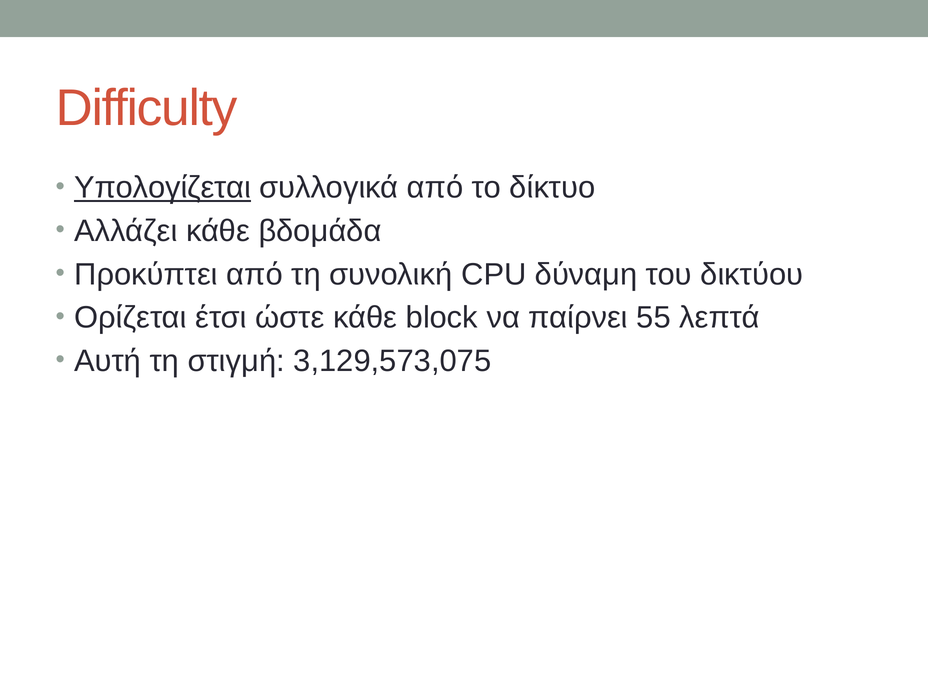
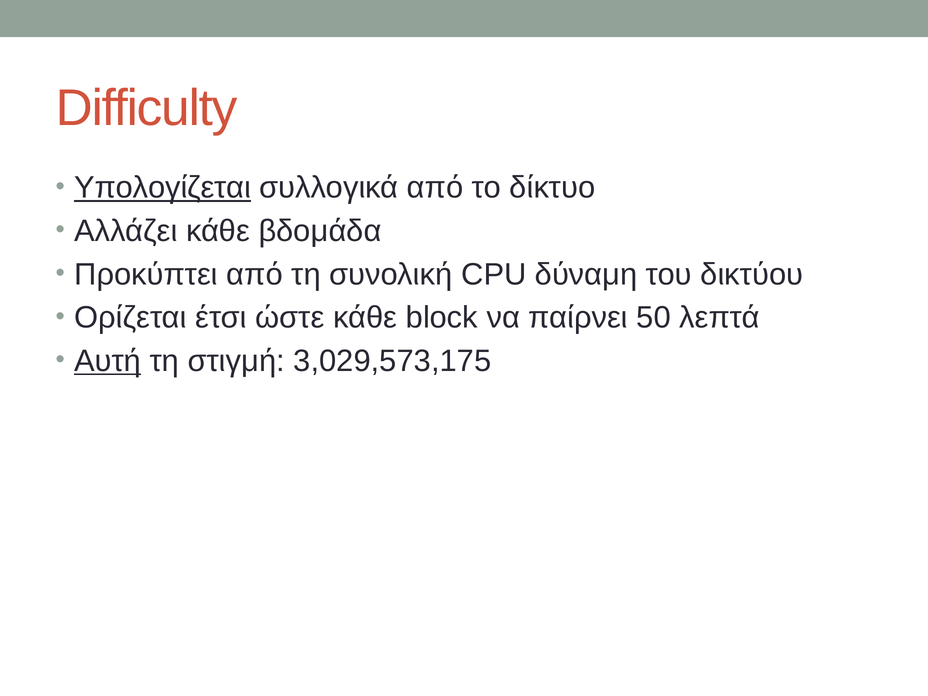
55: 55 -> 50
Αυτή underline: none -> present
3,129,573,075: 3,129,573,075 -> 3,029,573,175
